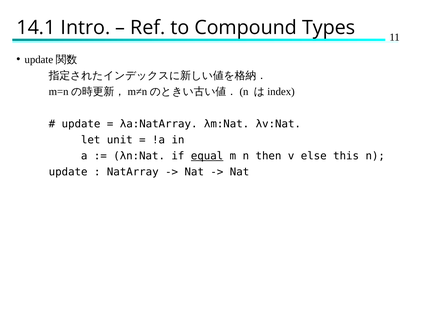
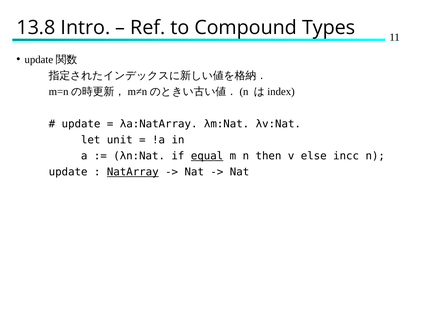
14.1: 14.1 -> 13.8
this: this -> incc
NatArray underline: none -> present
